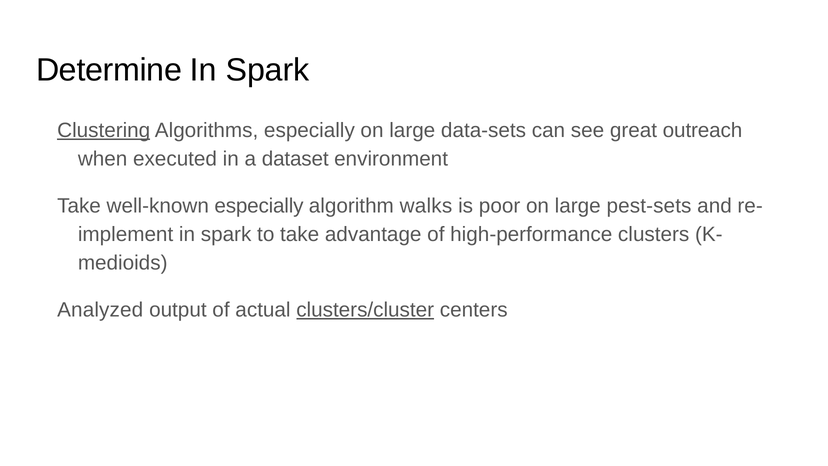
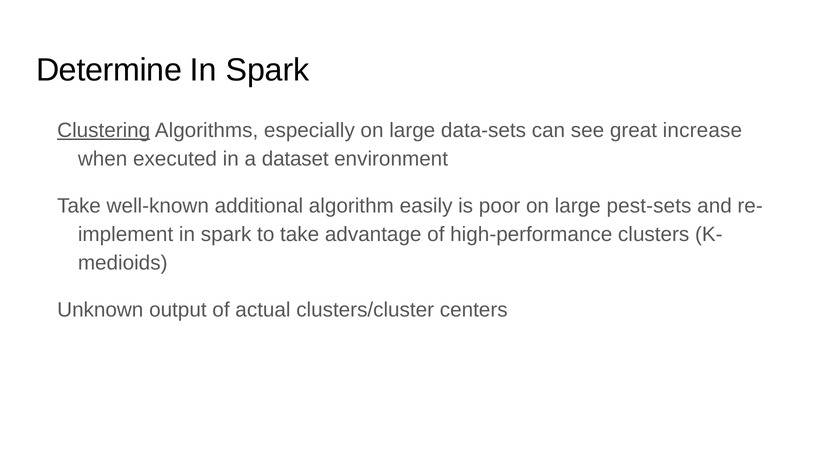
outreach: outreach -> increase
well-known especially: especially -> additional
walks: walks -> easily
Analyzed: Analyzed -> Unknown
clusters/cluster underline: present -> none
